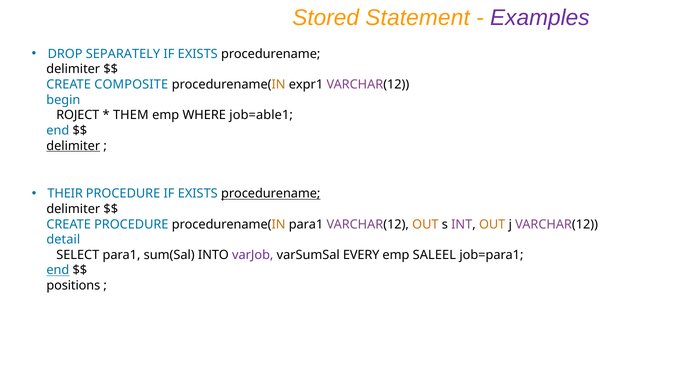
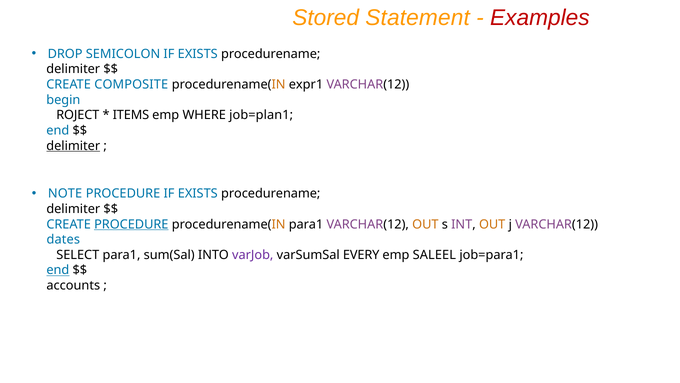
Examples colour: purple -> red
SEPARATELY: SEPARATELY -> SEMICOLON
THEM: THEM -> ITEMS
job=able1: job=able1 -> job=plan1
THEIR: THEIR -> NOTE
procedurename at (271, 193) underline: present -> none
PROCEDURE at (131, 224) underline: none -> present
detail: detail -> dates
positions: positions -> accounts
